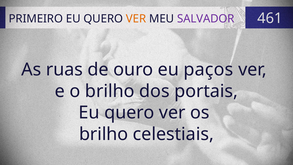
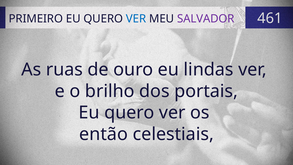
VER at (136, 19) colour: orange -> blue
paços: paços -> lindas
brilho at (104, 134): brilho -> então
